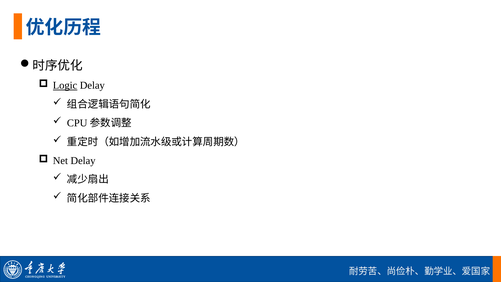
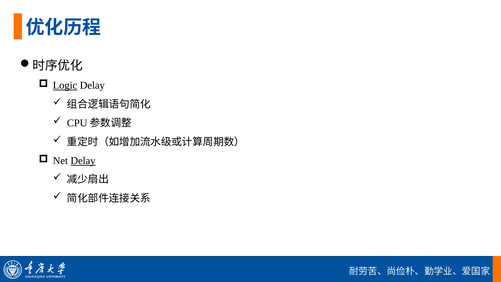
Delay at (83, 161) underline: none -> present
